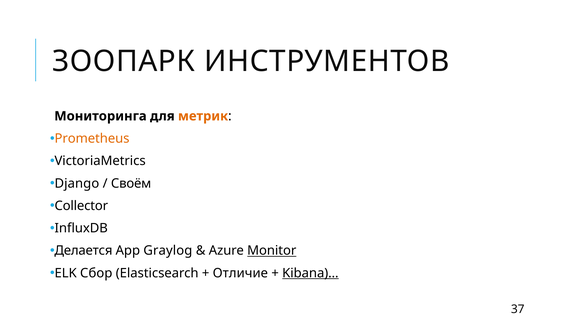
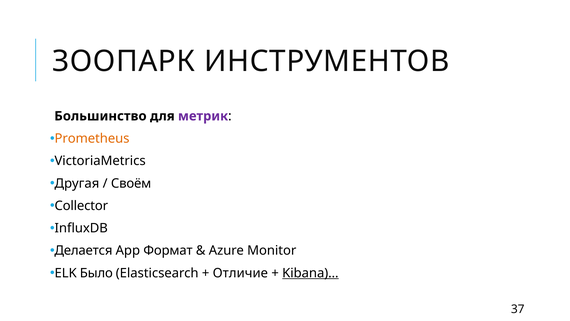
Мониторинга: Мониторинга -> Большинство
метрик colour: orange -> purple
Django: Django -> Другая
Graylog: Graylog -> Формат
Monitor underline: present -> none
Сбор: Сбор -> Было
